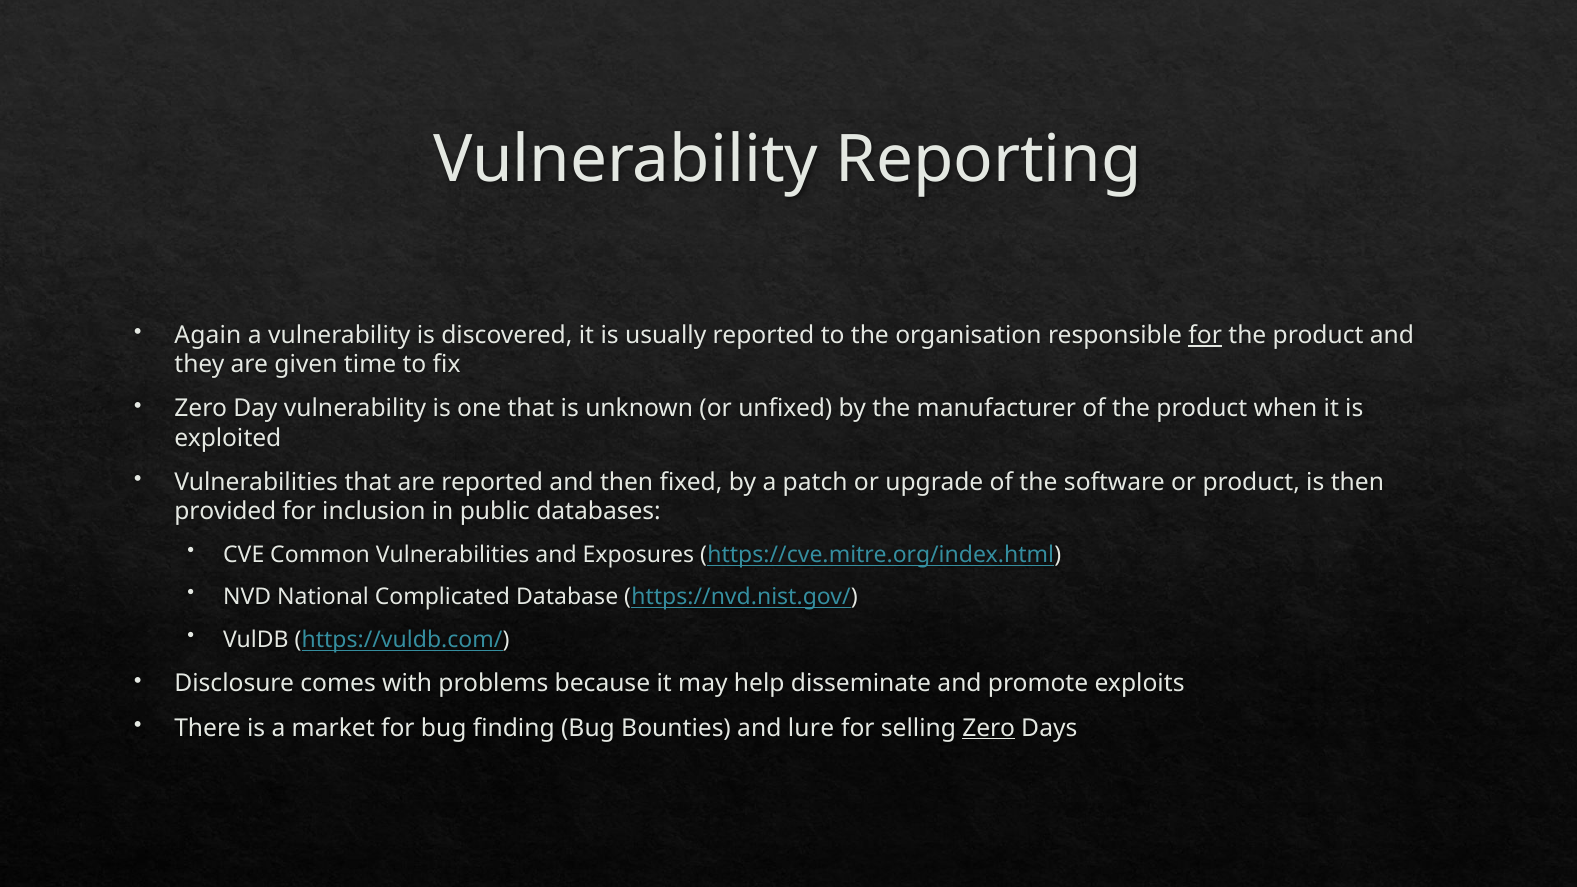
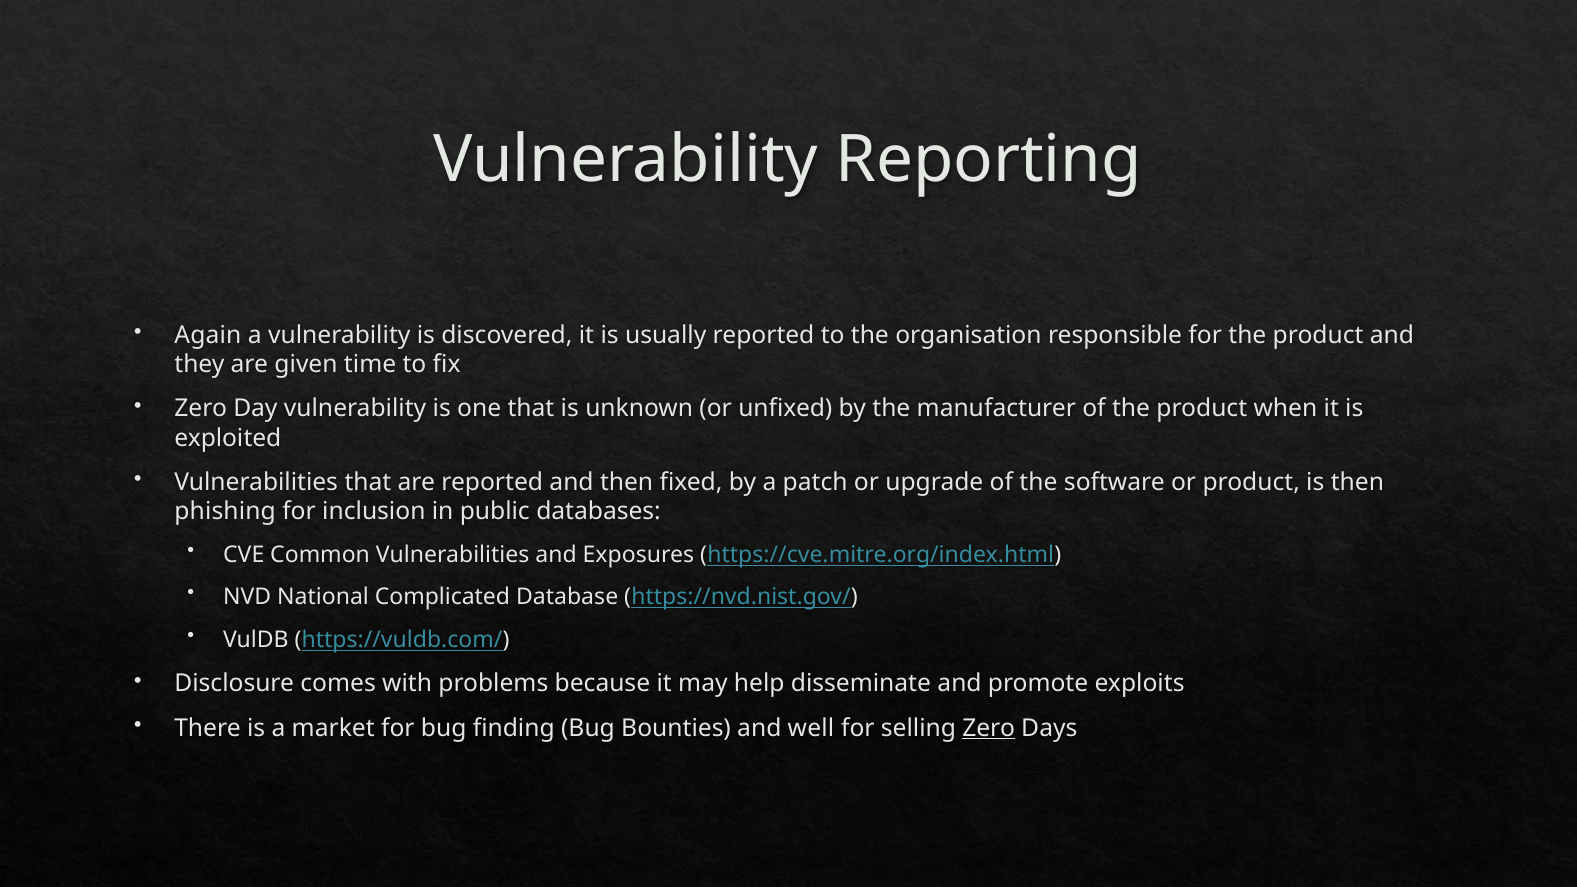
for at (1205, 335) underline: present -> none
provided: provided -> phishing
lure: lure -> well
